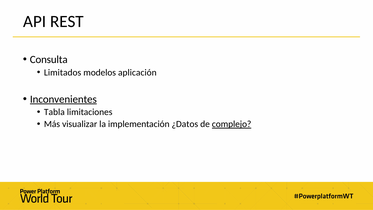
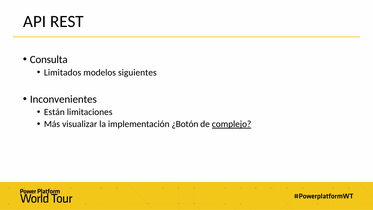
aplicación: aplicación -> siguientes
Inconvenientes underline: present -> none
Tabla: Tabla -> Están
¿Datos: ¿Datos -> ¿Botón
